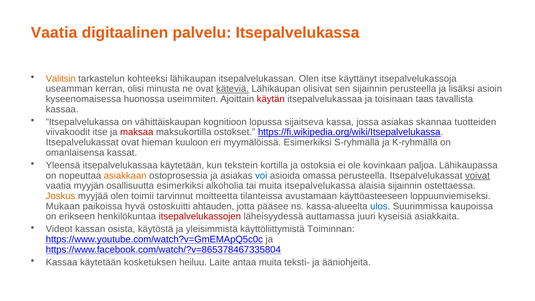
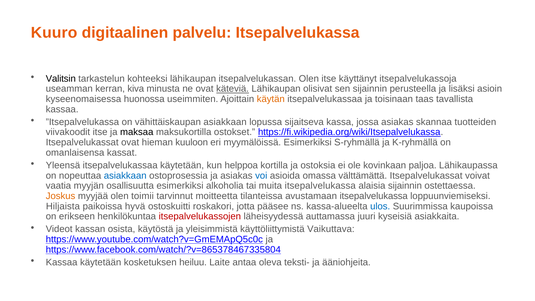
Vaatia at (54, 33): Vaatia -> Kuuro
Valitsin colour: orange -> black
olisi: olisi -> kiva
käytän colour: red -> orange
vähittäiskaupan kognitioon: kognitioon -> asiakkaan
maksaa colour: red -> black
tekstein: tekstein -> helppoa
asiakkaan at (125, 176) colour: orange -> blue
omassa perusteella: perusteella -> välttämättä
voivat underline: present -> none
avustamaan käyttöasteeseen: käyttöasteeseen -> itsepalvelukassa
Mukaan: Mukaan -> Hiljaista
ahtauden: ahtauden -> roskakori
Toiminnan: Toiminnan -> Vaikuttava
antaa muita: muita -> oleva
